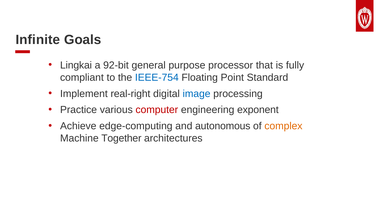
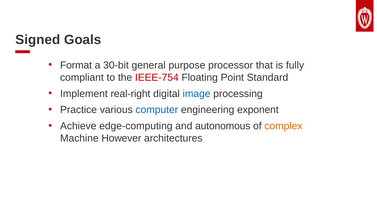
Infinite: Infinite -> Signed
Lingkai: Lingkai -> Format
92-bit: 92-bit -> 30-bit
IEEE-754 colour: blue -> red
computer colour: red -> blue
Together: Together -> However
